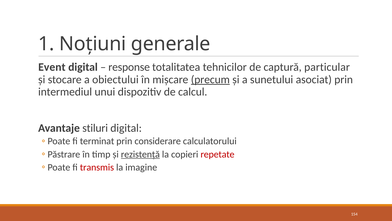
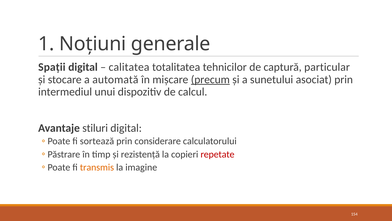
Event: Event -> Spații
response: response -> calitatea
obiectului: obiectului -> automată
terminat: terminat -> sortează
rezistență underline: present -> none
transmis colour: red -> orange
